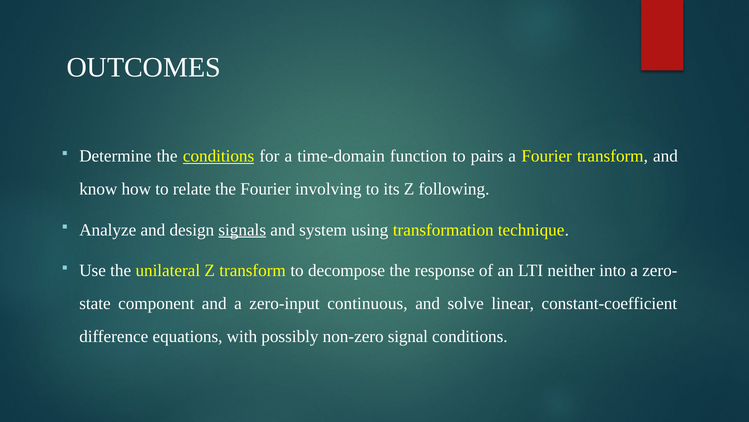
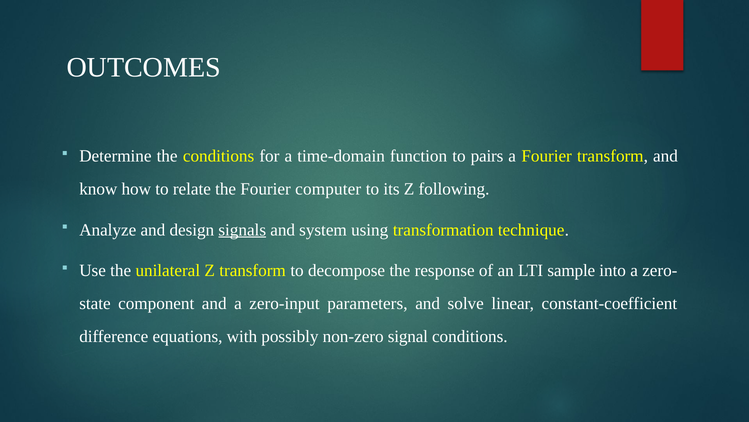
conditions at (219, 156) underline: present -> none
involving: involving -> computer
neither: neither -> sample
continuous: continuous -> parameters
